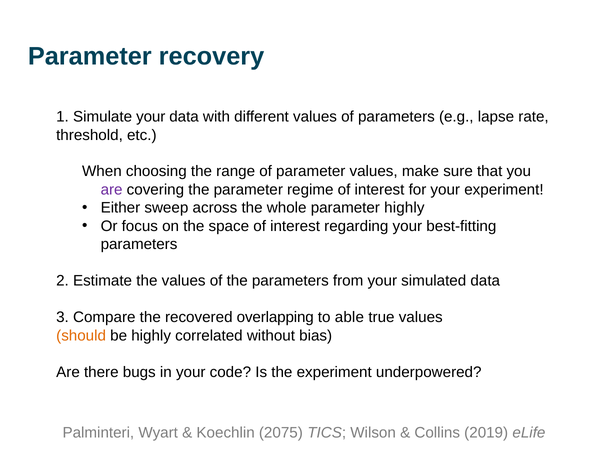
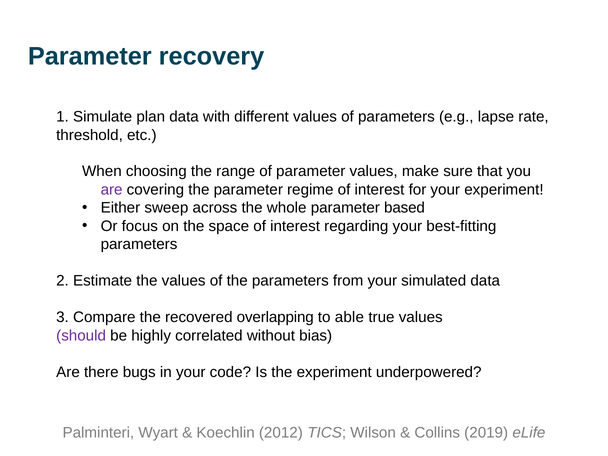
Simulate your: your -> plan
parameter highly: highly -> based
should colour: orange -> purple
2075: 2075 -> 2012
